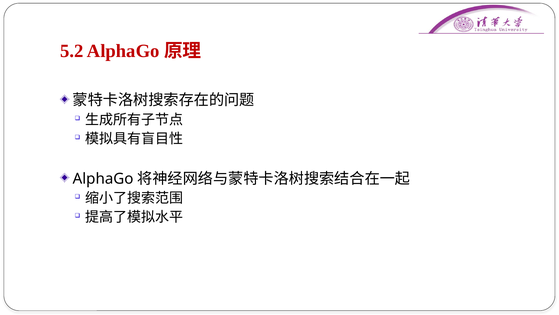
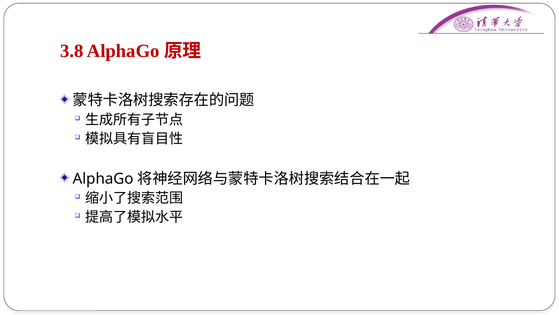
5.2: 5.2 -> 3.8
